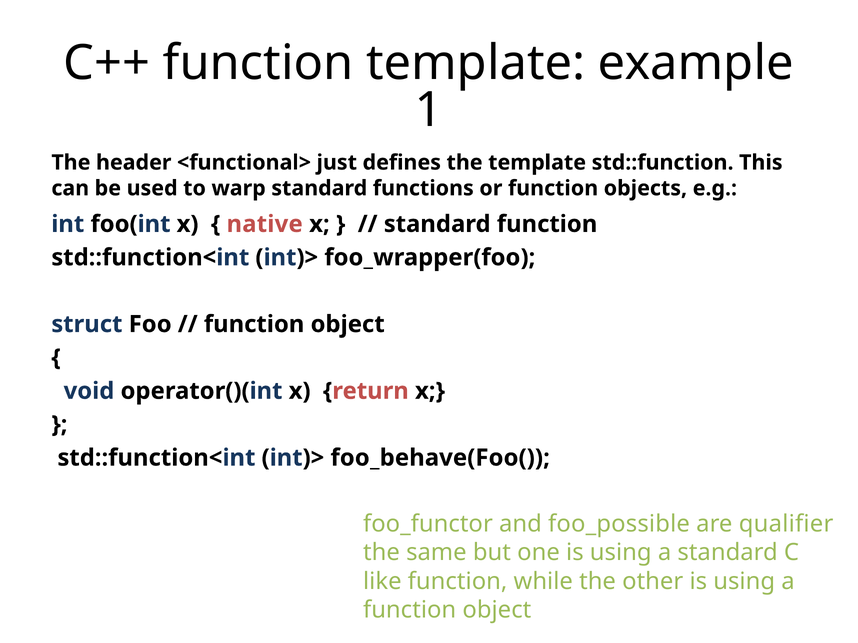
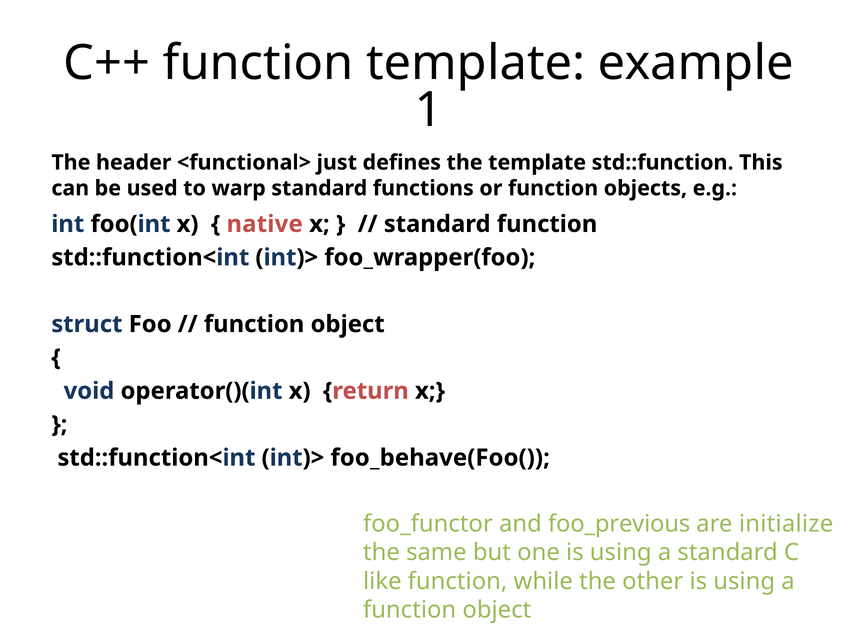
foo_possible: foo_possible -> foo_previous
qualifier: qualifier -> initialize
